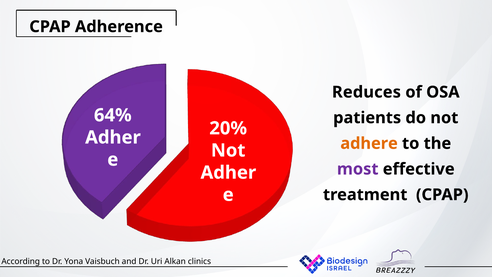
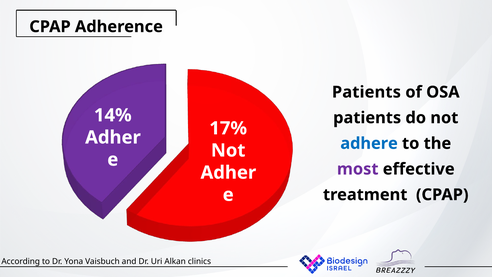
Reduces at (366, 92): Reduces -> Patients
64%: 64% -> 14%
20%: 20% -> 17%
adhere colour: orange -> blue
